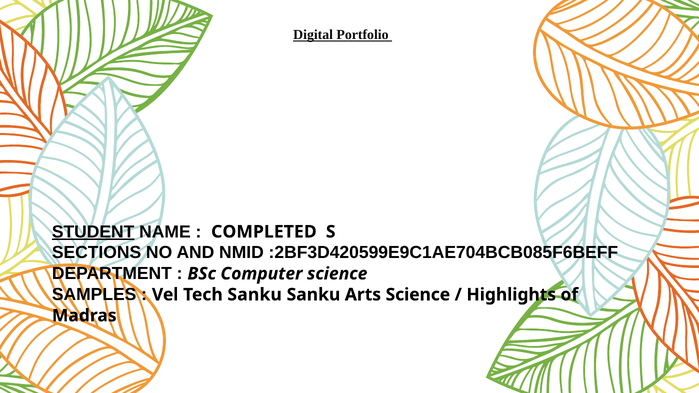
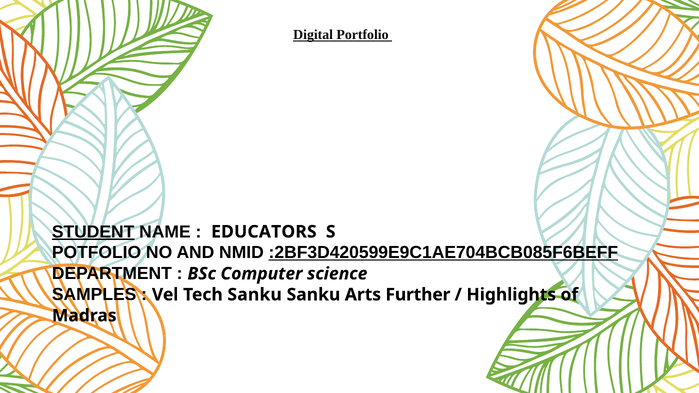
COMPLETED: COMPLETED -> EDUCATORS
SECTIONS: SECTIONS -> POTFOLIO
:2BF3D420599E9C1AE704BCB085F6BEFF underline: none -> present
Arts Science: Science -> Further
